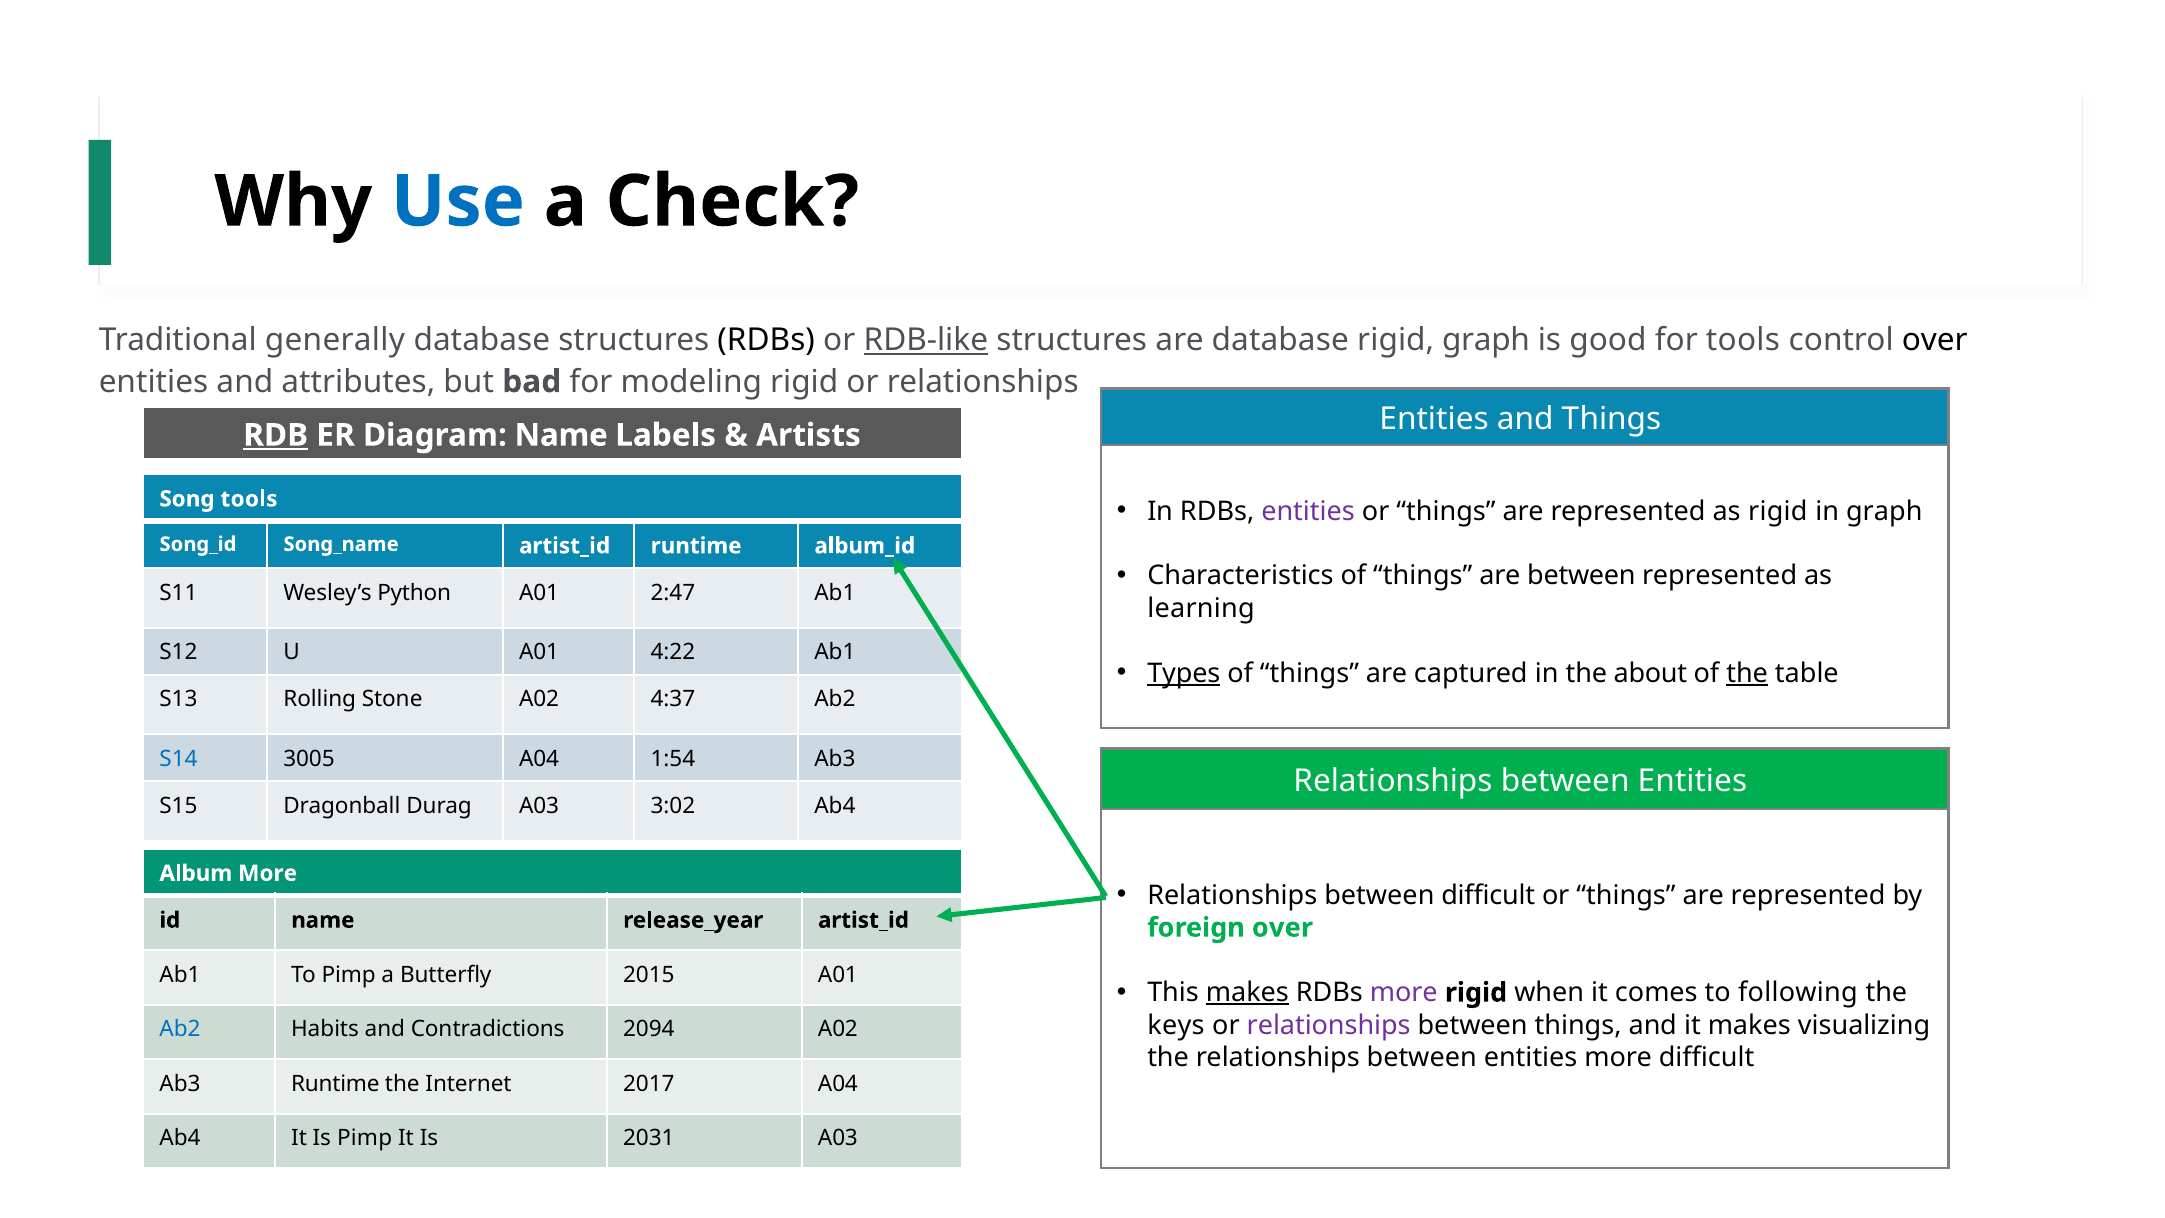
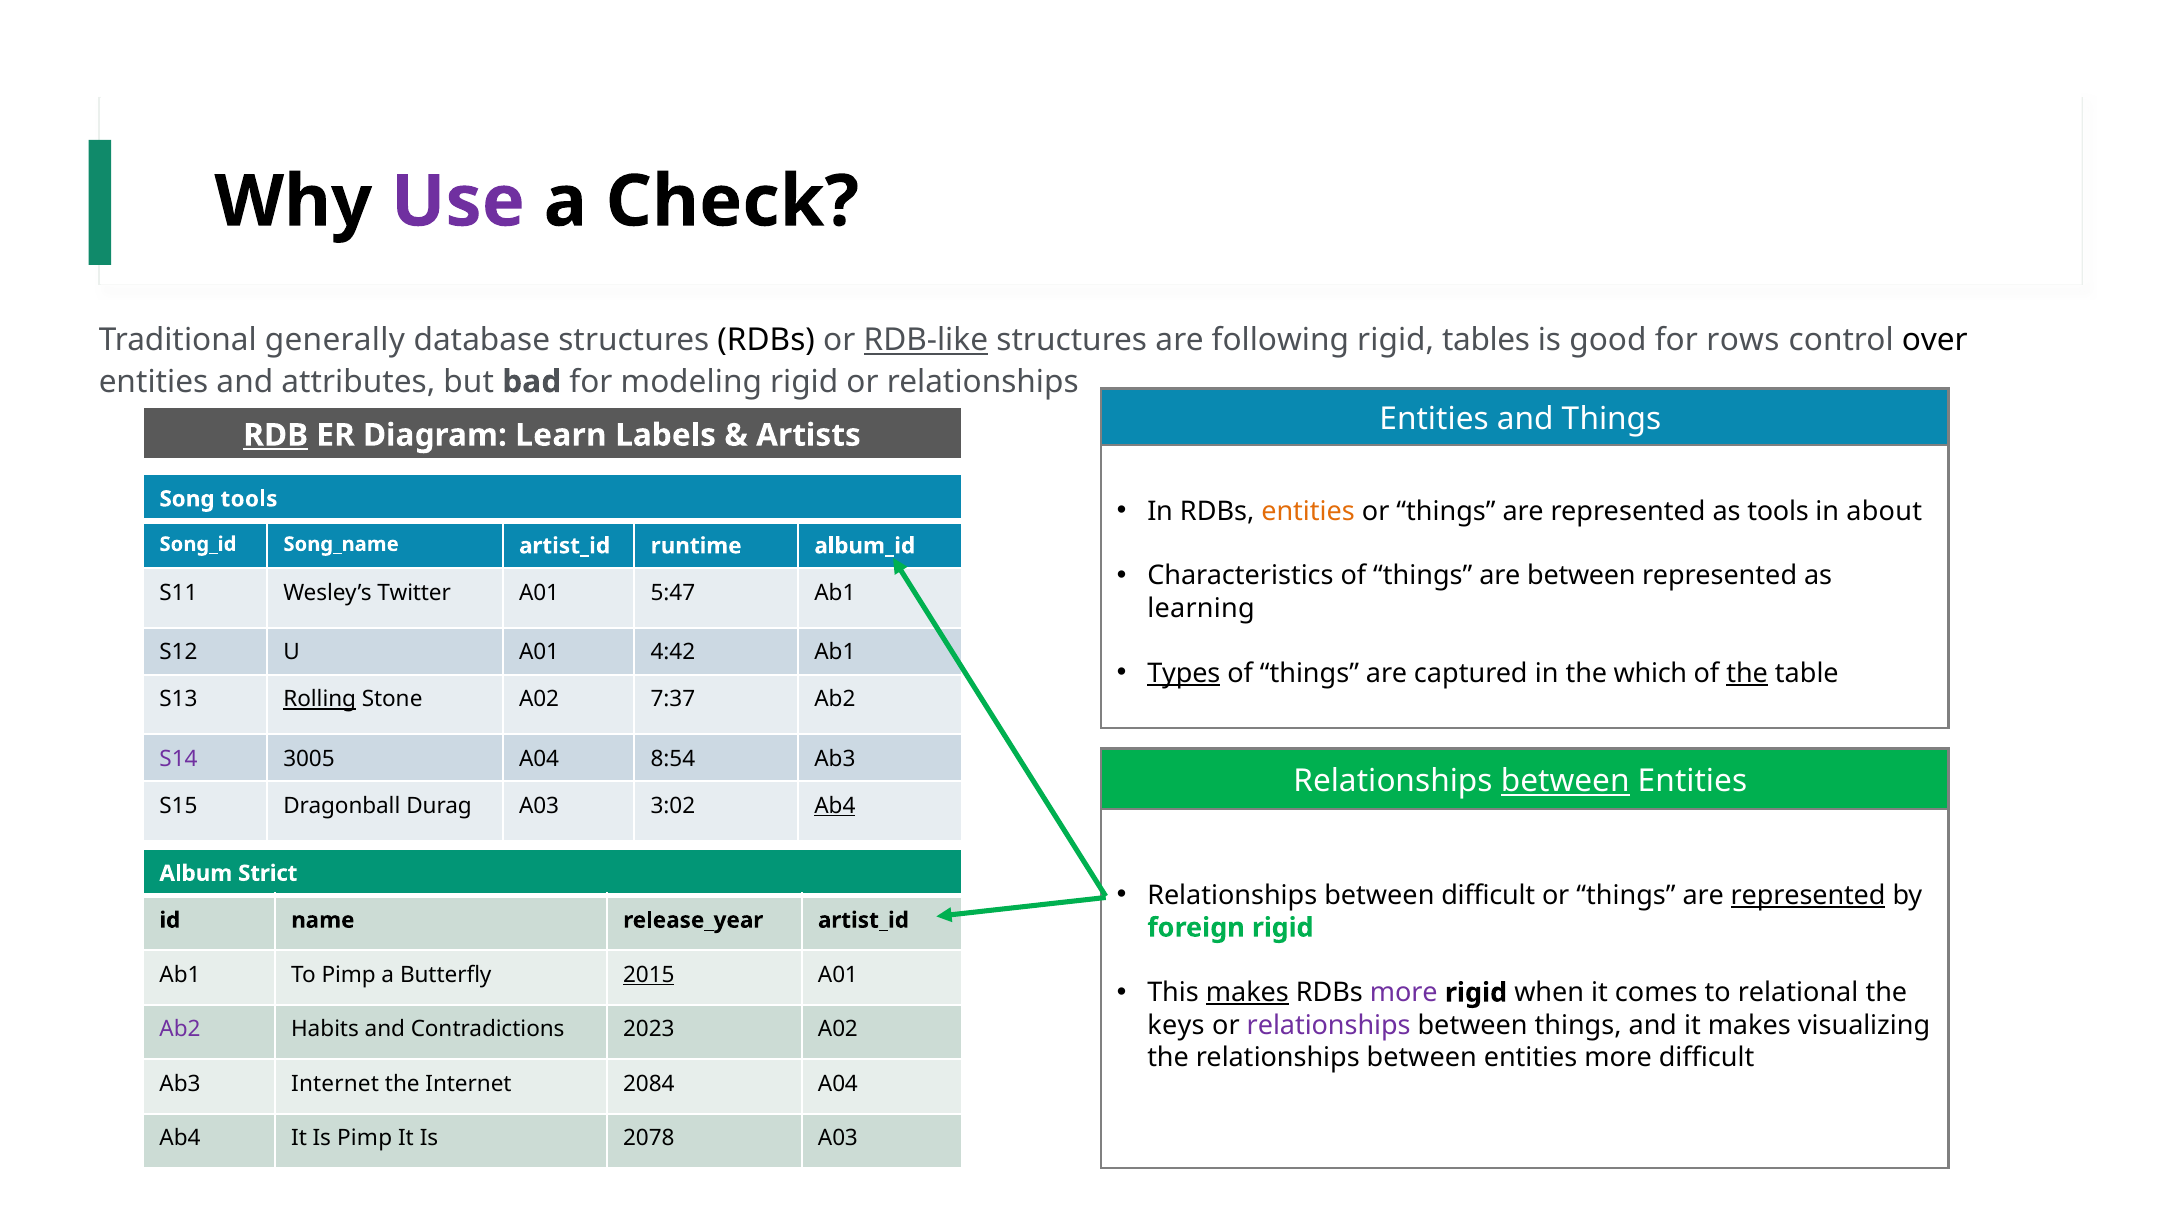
Use colour: blue -> purple
are database: database -> following
rigid graph: graph -> tables
for tools: tools -> rows
Diagram Name: Name -> Learn
entities at (1308, 511) colour: purple -> orange
as rigid: rigid -> tools
in graph: graph -> about
Python: Python -> Twitter
2:47: 2:47 -> 5:47
4:22: 4:22 -> 4:42
about: about -> which
Rolling underline: none -> present
4:37: 4:37 -> 7:37
S14 colour: blue -> purple
1:54: 1:54 -> 8:54
between at (1565, 781) underline: none -> present
Ab4 at (835, 806) underline: none -> present
Album More: More -> Strict
represented at (1808, 895) underline: none -> present
foreign over: over -> rigid
2015 underline: none -> present
following: following -> relational
Ab2 at (180, 1029) colour: blue -> purple
2094: 2094 -> 2023
Ab3 Runtime: Runtime -> Internet
2017: 2017 -> 2084
2031: 2031 -> 2078
